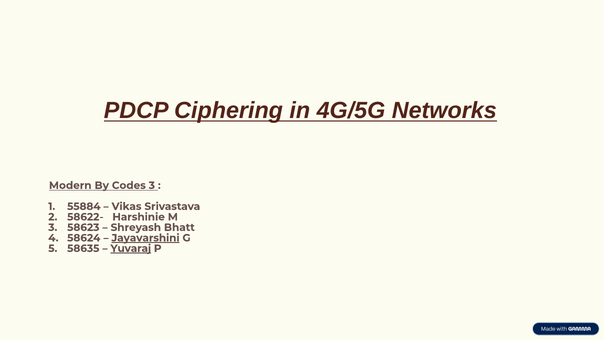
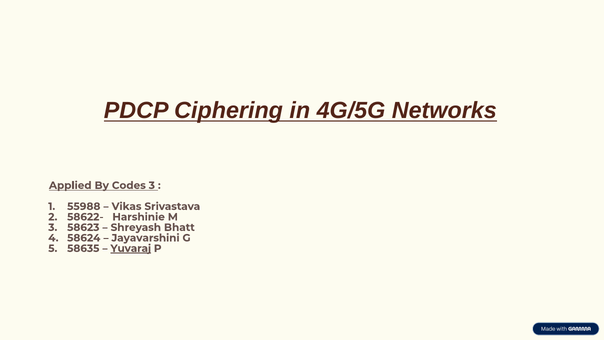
Modern: Modern -> Applied
55884: 55884 -> 55988
Jayavarshini underline: present -> none
